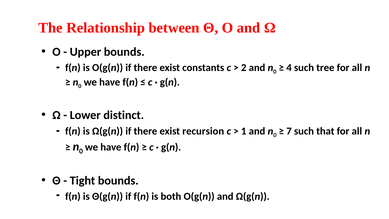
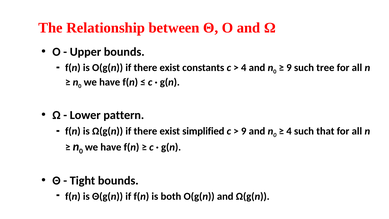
2 at (244, 68): 2 -> 4
4 at (289, 68): 4 -> 9
distinct: distinct -> pattern
recursion: recursion -> simplified
1 at (244, 131): 1 -> 9
7 at (289, 131): 7 -> 4
